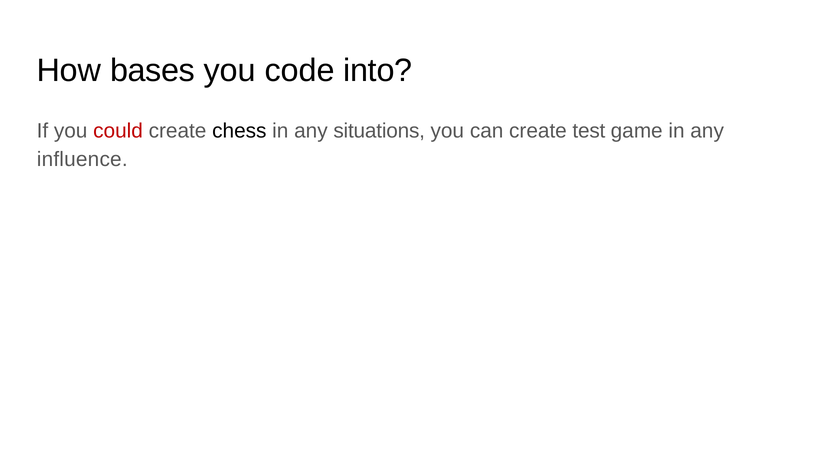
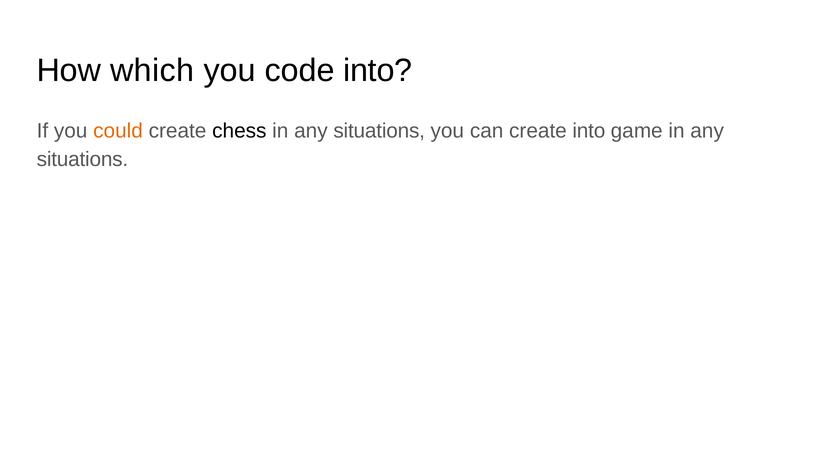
bases: bases -> which
could colour: red -> orange
create test: test -> into
influence at (82, 160): influence -> situations
